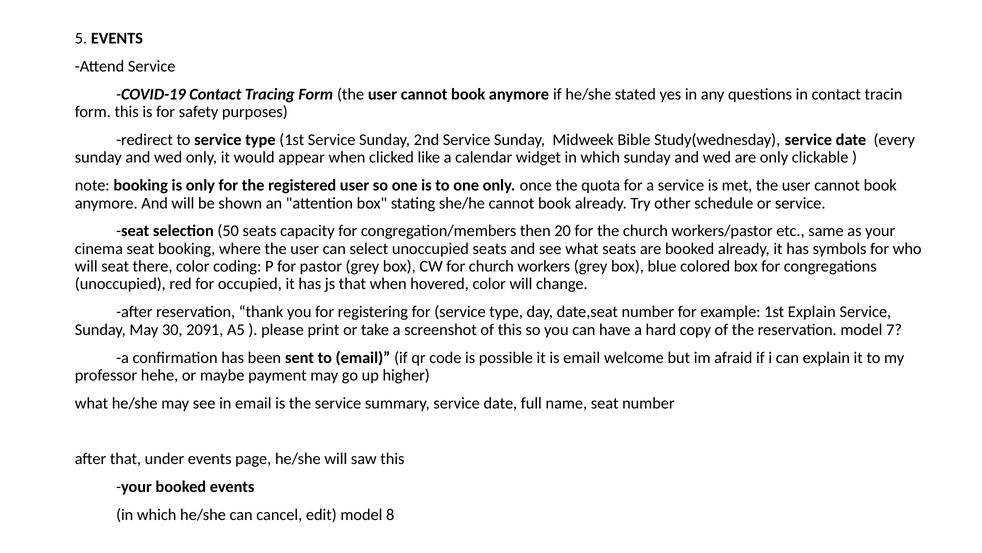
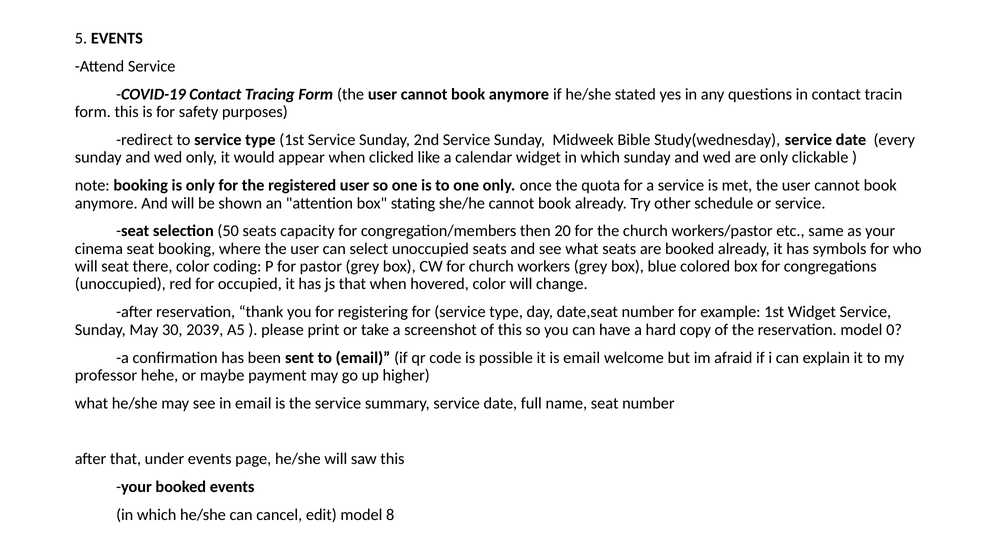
1st Explain: Explain -> Widget
2091: 2091 -> 2039
7: 7 -> 0
